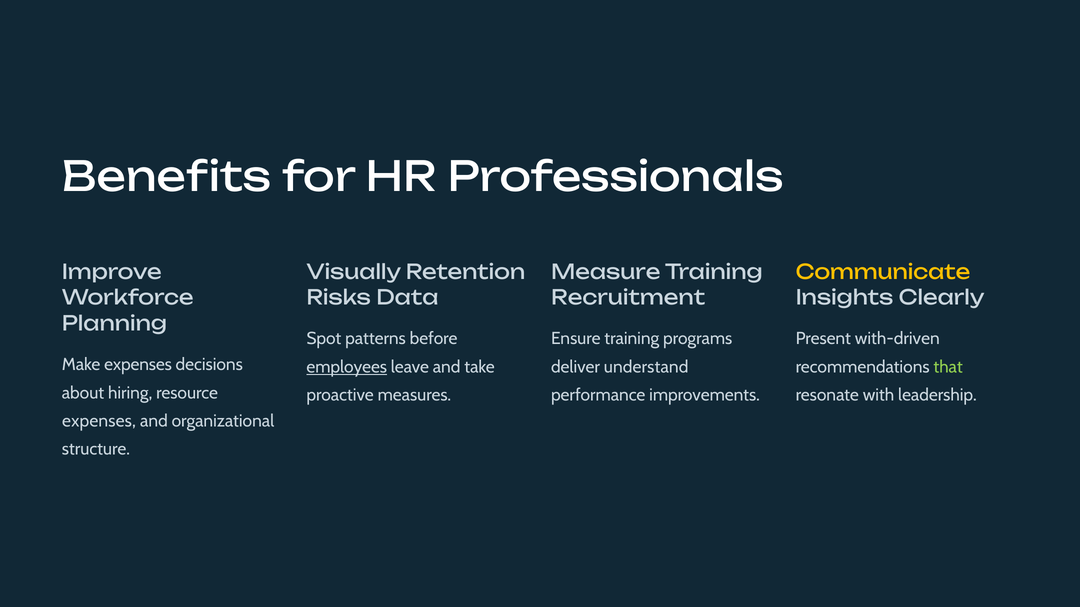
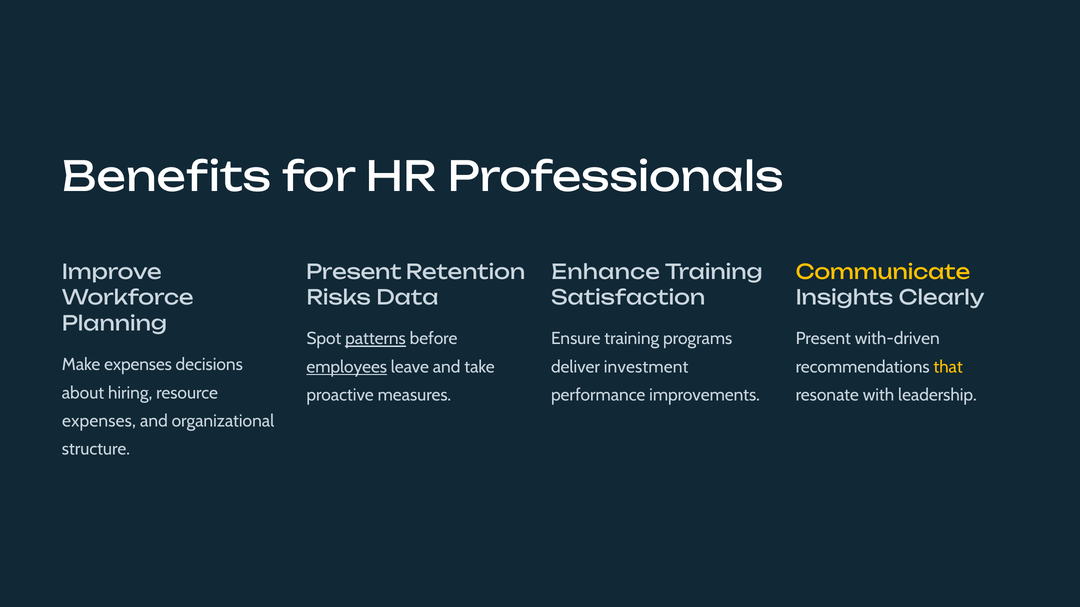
Visually at (354, 272): Visually -> Present
Measure: Measure -> Enhance
Recruitment: Recruitment -> Satisfaction
patterns underline: none -> present
understand: understand -> investment
that colour: light green -> yellow
